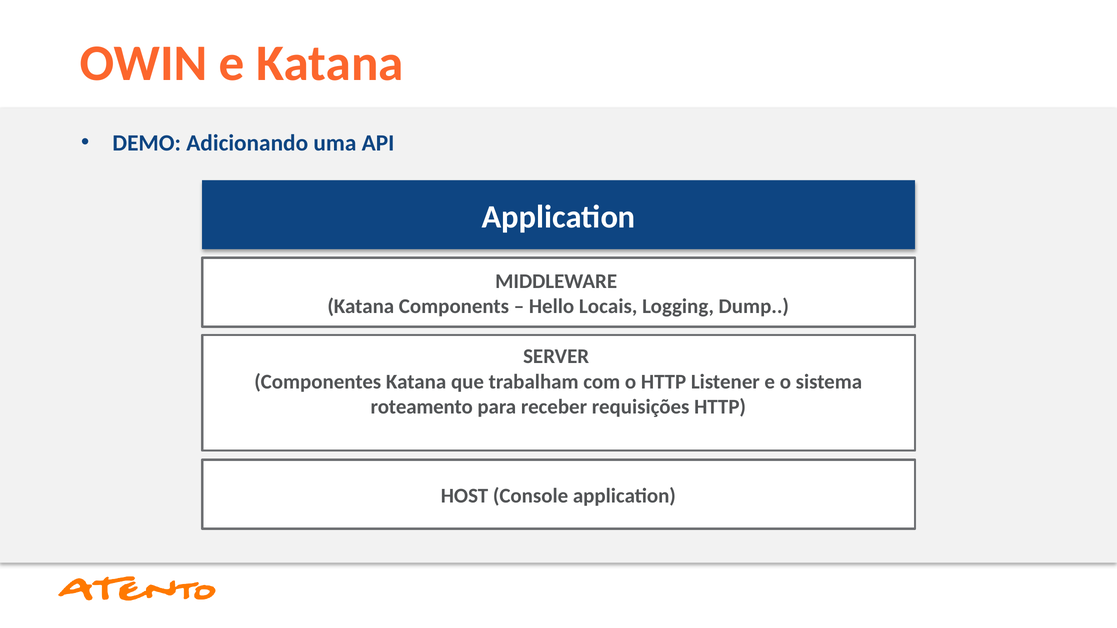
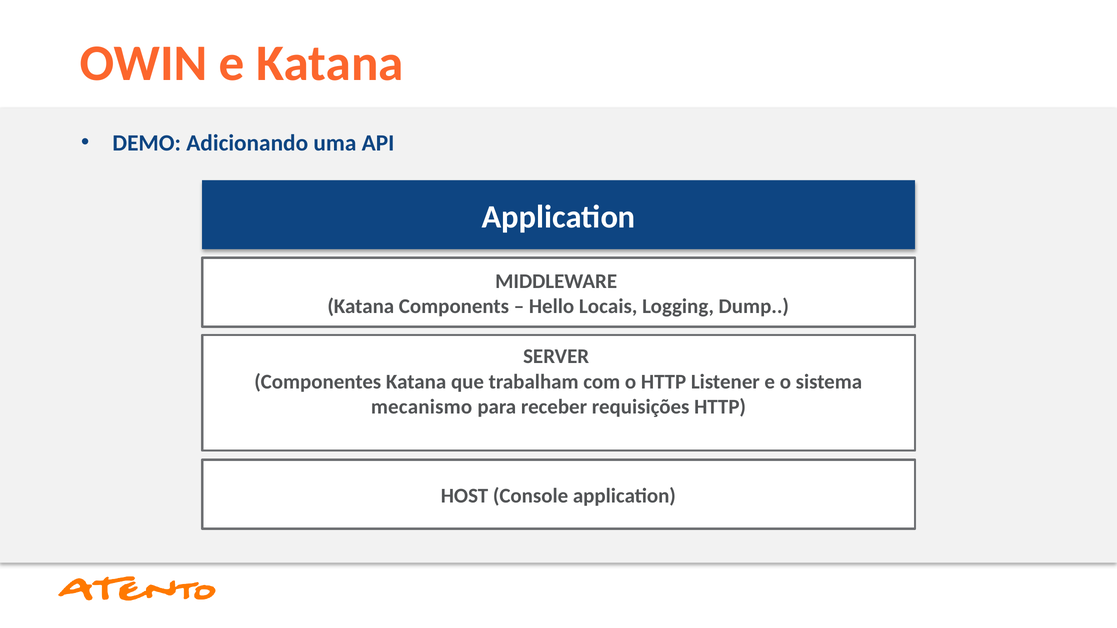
roteamento: roteamento -> mecanismo
